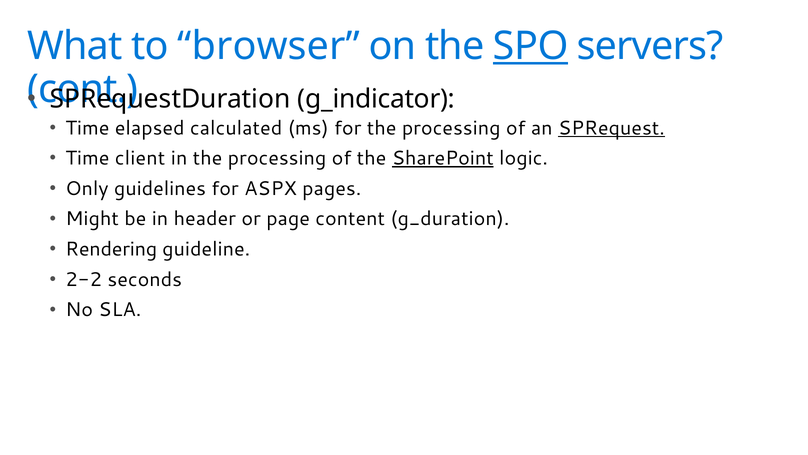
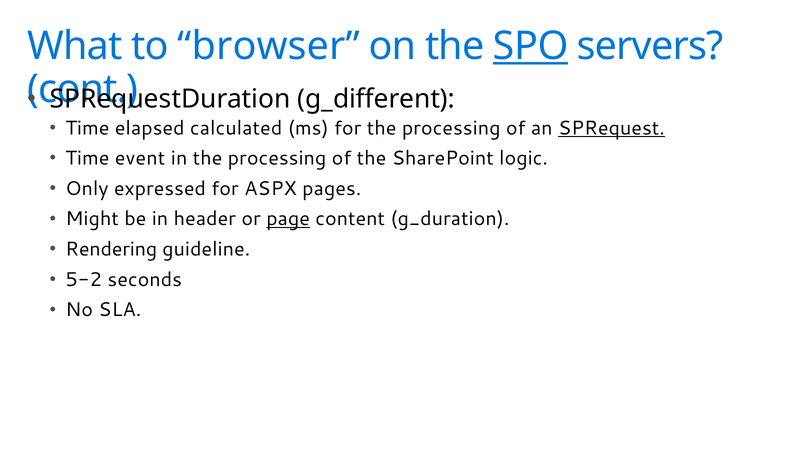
g_indicator: g_indicator -> g_different
client: client -> event
SharePoint underline: present -> none
guidelines: guidelines -> expressed
page underline: none -> present
2-2: 2-2 -> 5-2
